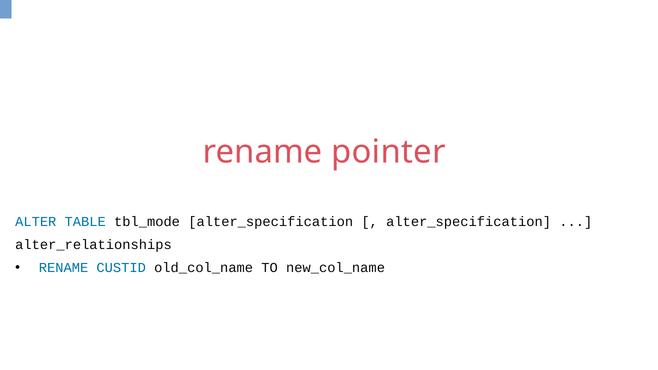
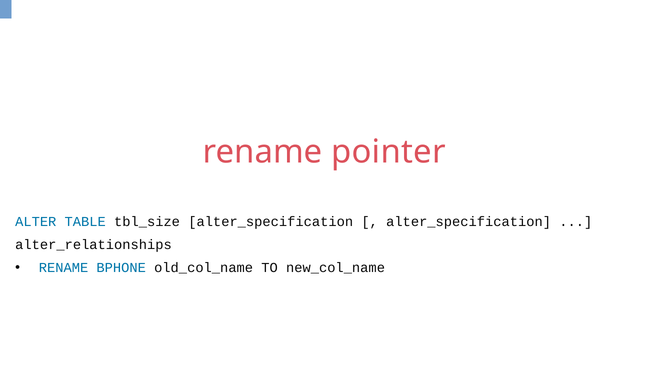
tbl_mode: tbl_mode -> tbl_size
CUSTID: CUSTID -> BPHONE
